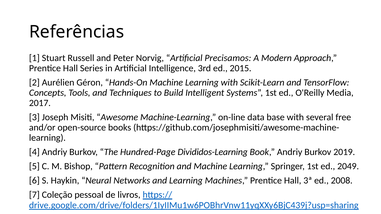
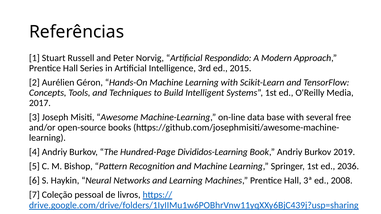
Precisamos: Precisamos -> Respondido
2049: 2049 -> 2036
